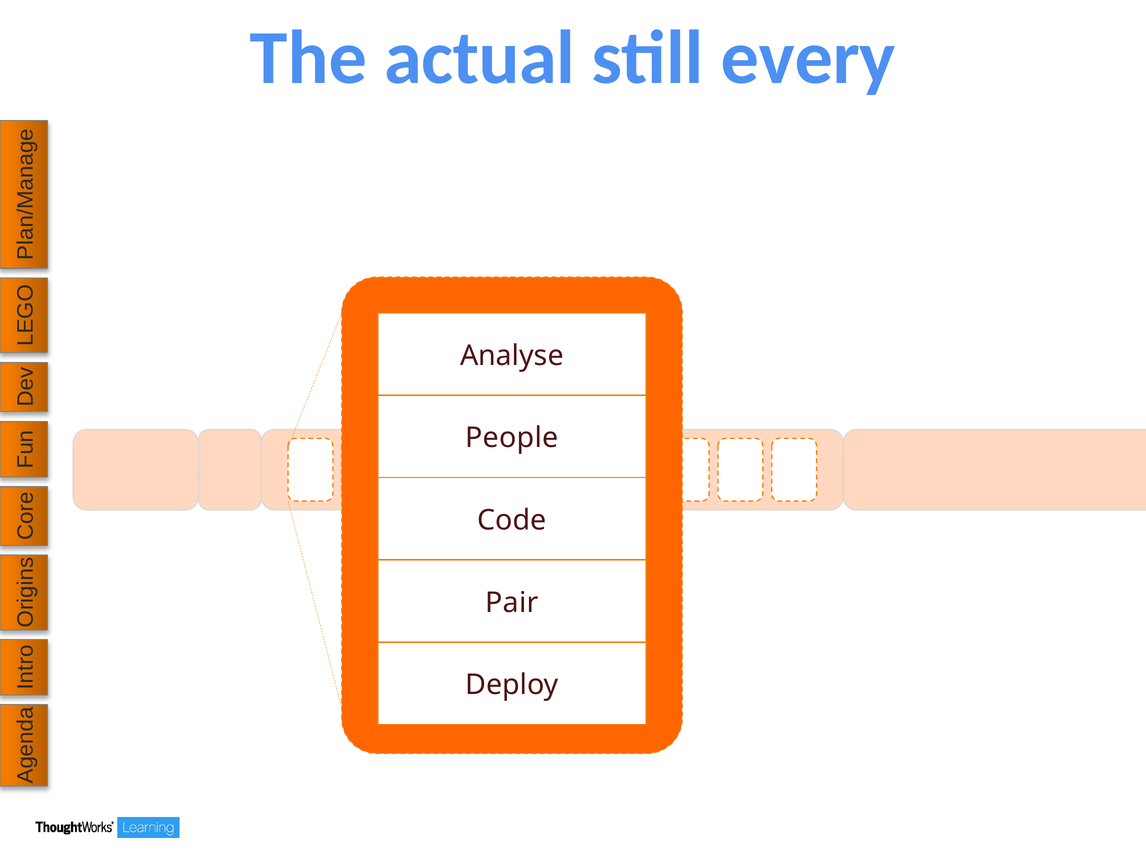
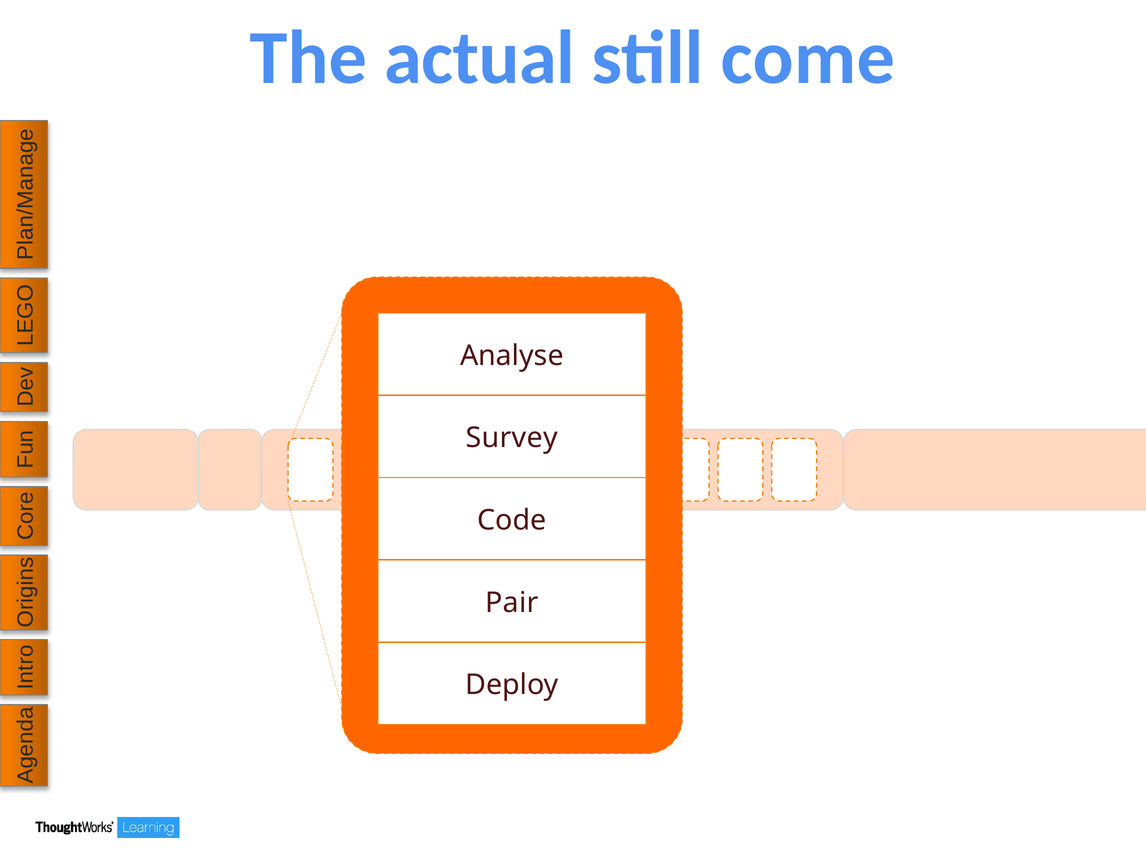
every: every -> come
People: People -> Survey
